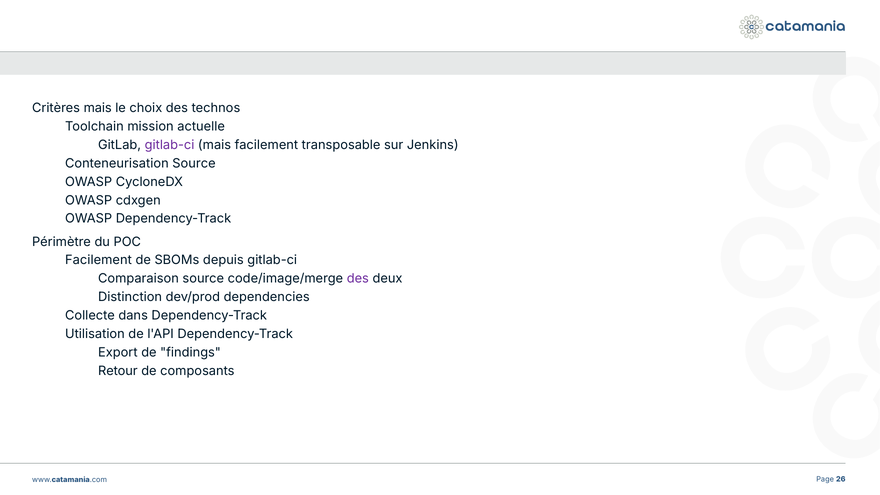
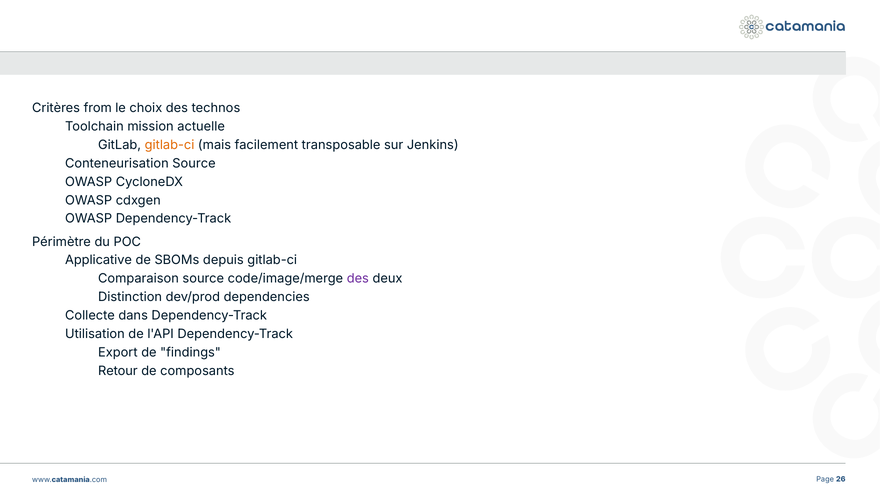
Critères mais: mais -> from
gitlab-ci at (170, 145) colour: purple -> orange
Facilement at (98, 260): Facilement -> Applicative
